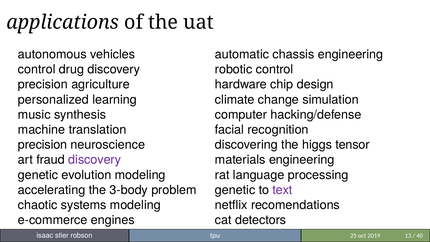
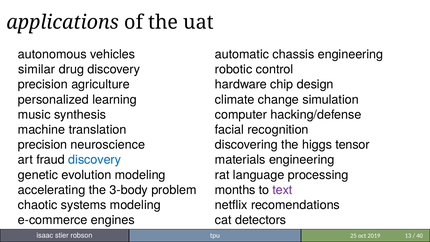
control at (37, 69): control -> similar
discovery at (95, 160) colour: purple -> blue
genetic at (235, 190): genetic -> months
